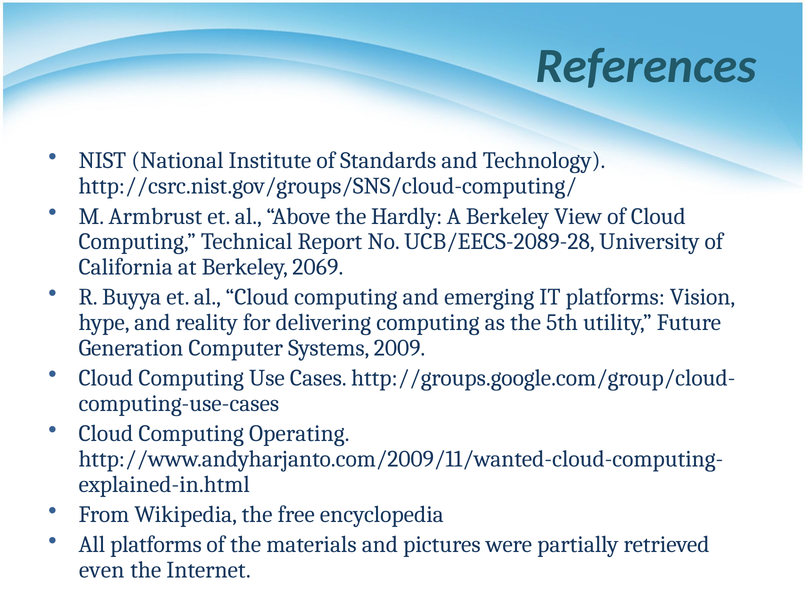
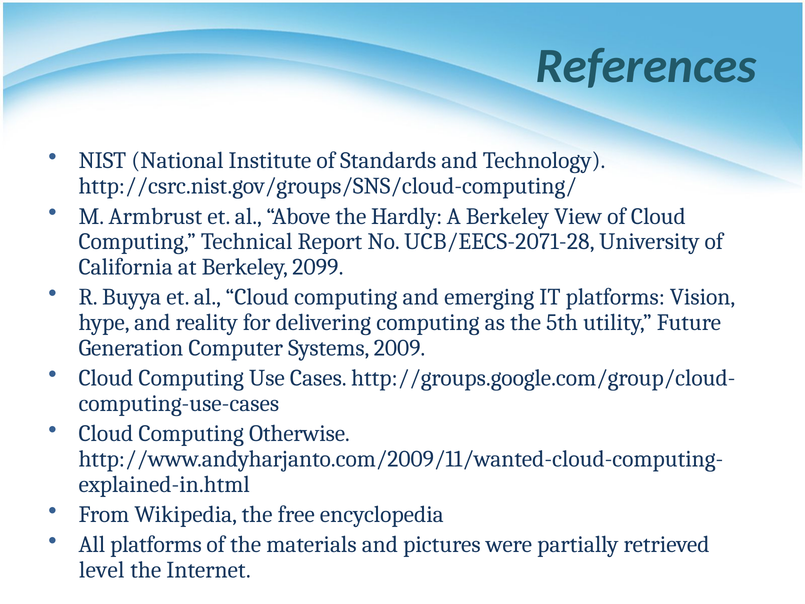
UCB/EECS-2089-28: UCB/EECS-2089-28 -> UCB/EECS-2071-28
2069: 2069 -> 2099
Operating: Operating -> Otherwise
even: even -> level
